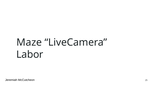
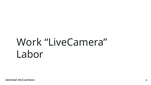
Maze: Maze -> Work
